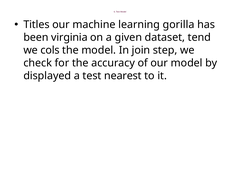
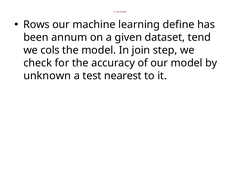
Titles: Titles -> Rows
gorilla: gorilla -> define
virginia: virginia -> annum
displayed: displayed -> unknown
